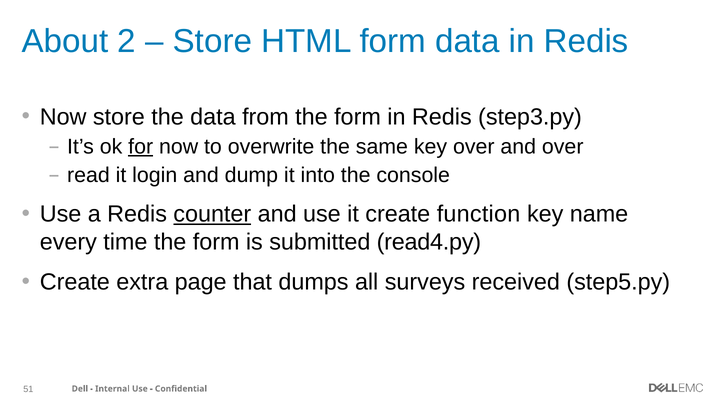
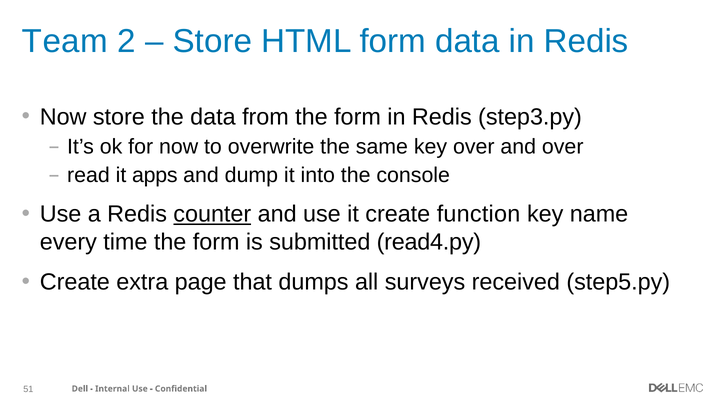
About: About -> Team
for underline: present -> none
login: login -> apps
